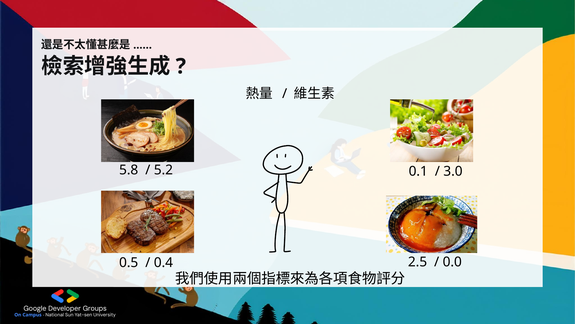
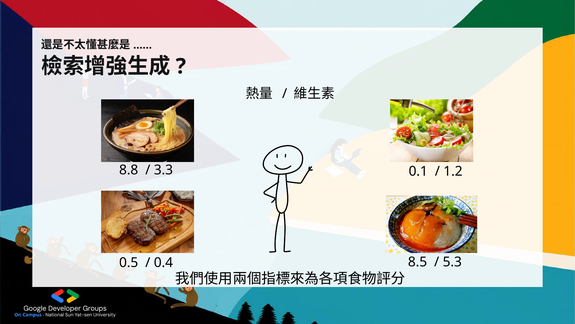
5.8: 5.8 -> 8.8
5.2: 5.2 -> 3.3
3.0: 3.0 -> 1.2
2.5: 2.5 -> 8.5
0.0: 0.0 -> 5.3
